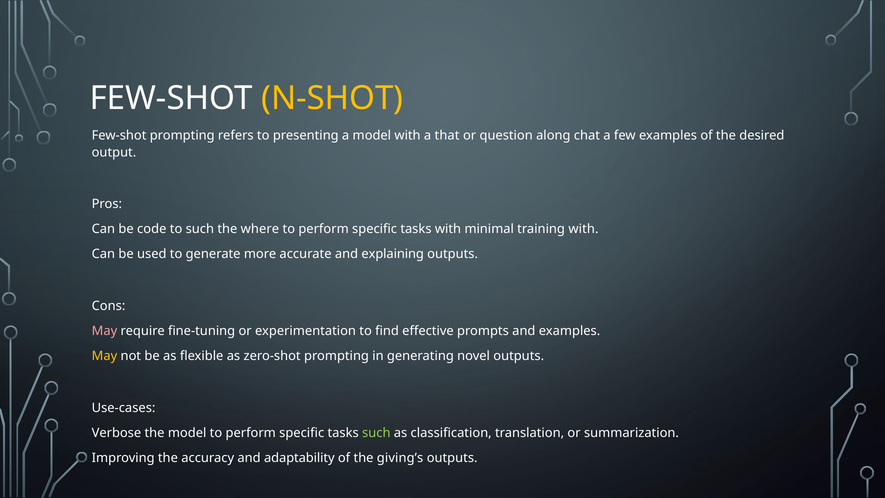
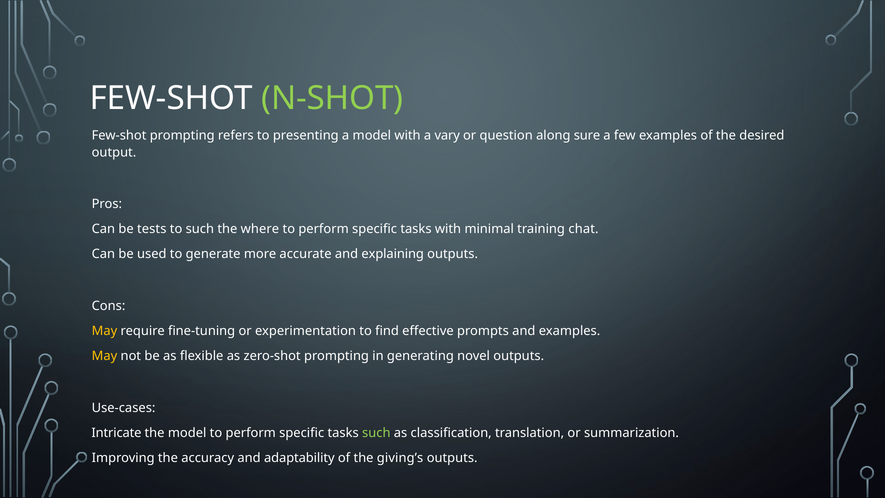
N-SHOT colour: yellow -> light green
that: that -> vary
chat: chat -> sure
code: code -> tests
training with: with -> chat
May at (104, 331) colour: pink -> yellow
Verbose: Verbose -> Intricate
